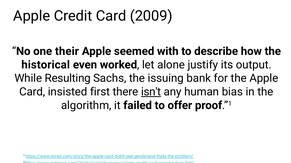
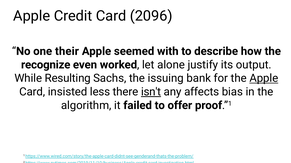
2009: 2009 -> 2096
historical: historical -> recognize
Apple at (264, 79) underline: none -> present
first: first -> less
human: human -> affects
